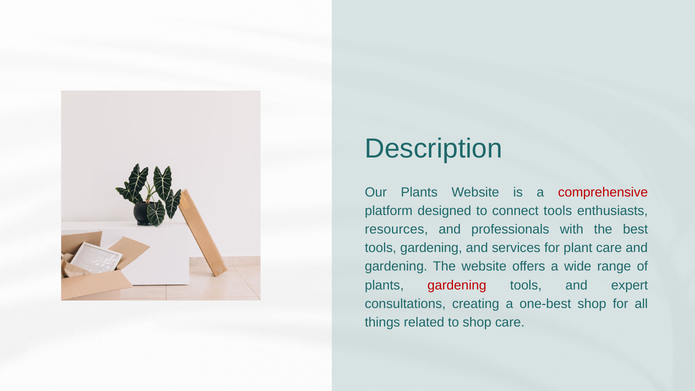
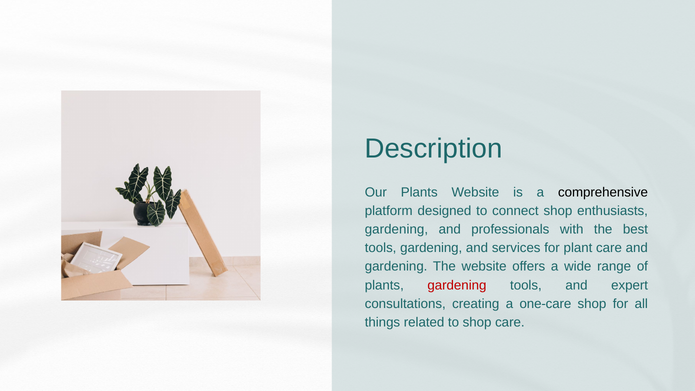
comprehensive colour: red -> black
connect tools: tools -> shop
resources at (396, 229): resources -> gardening
one-best: one-best -> one-care
